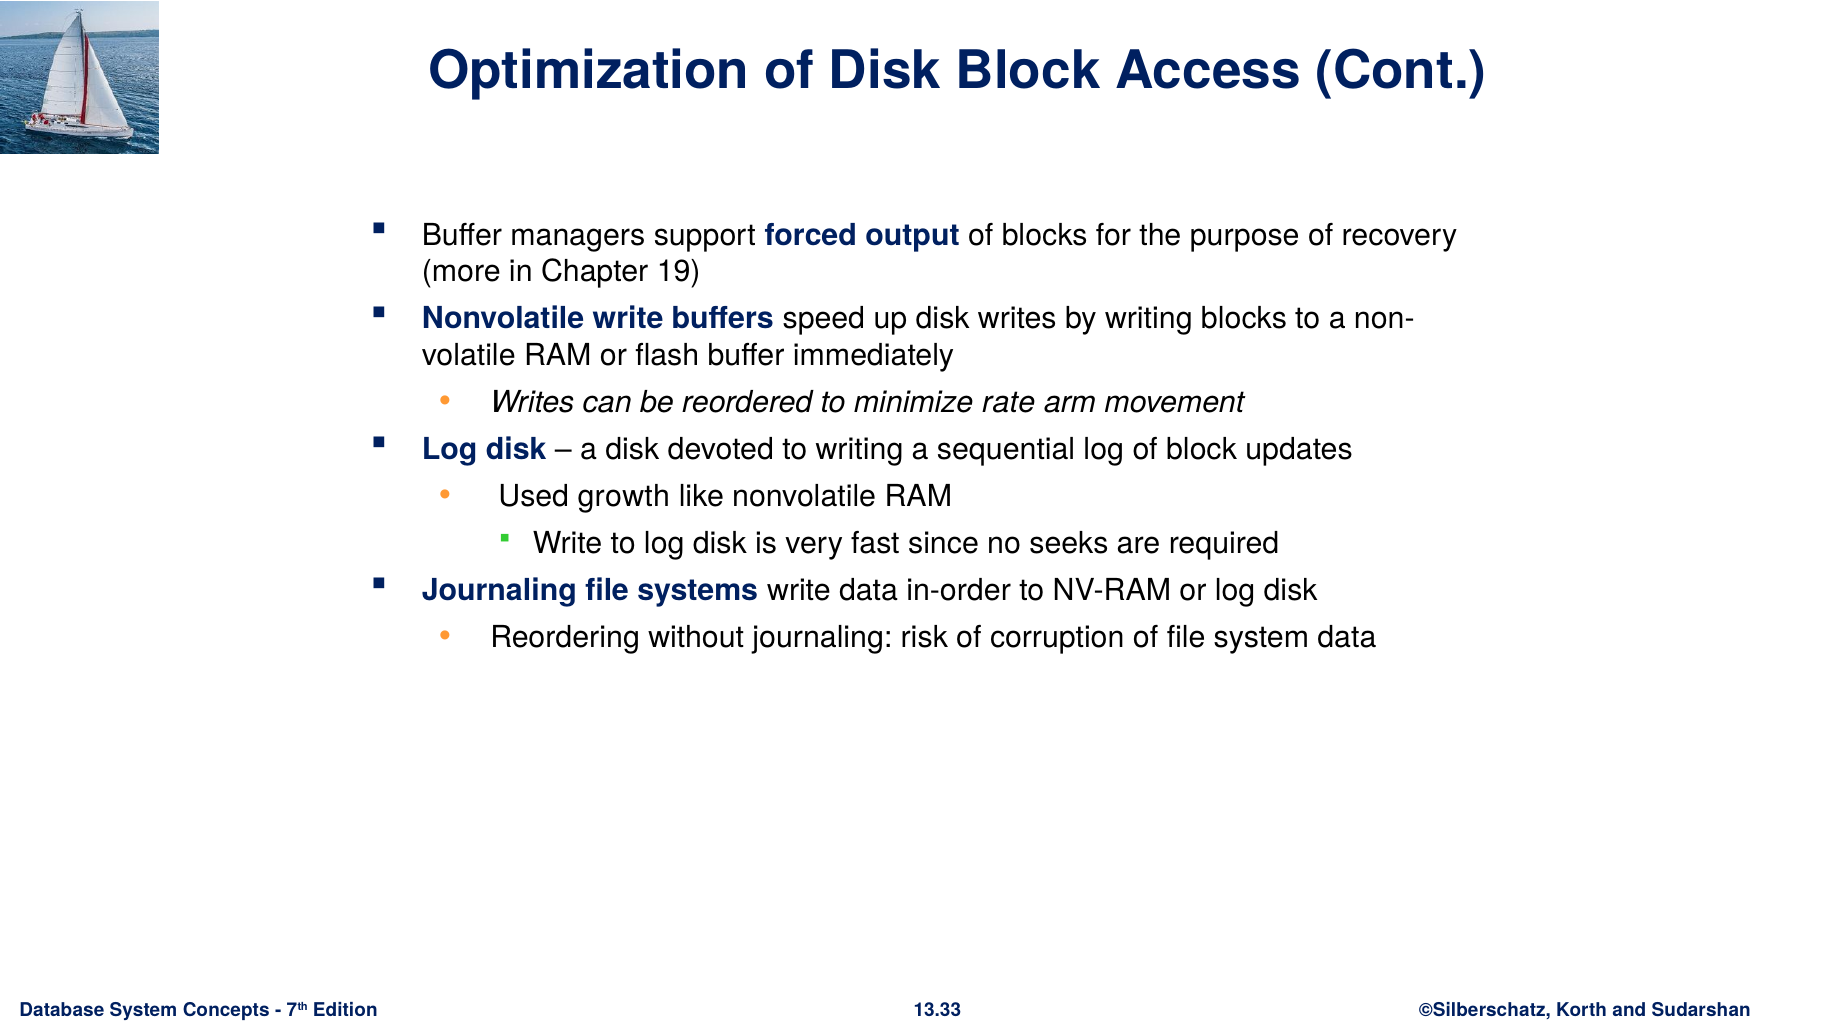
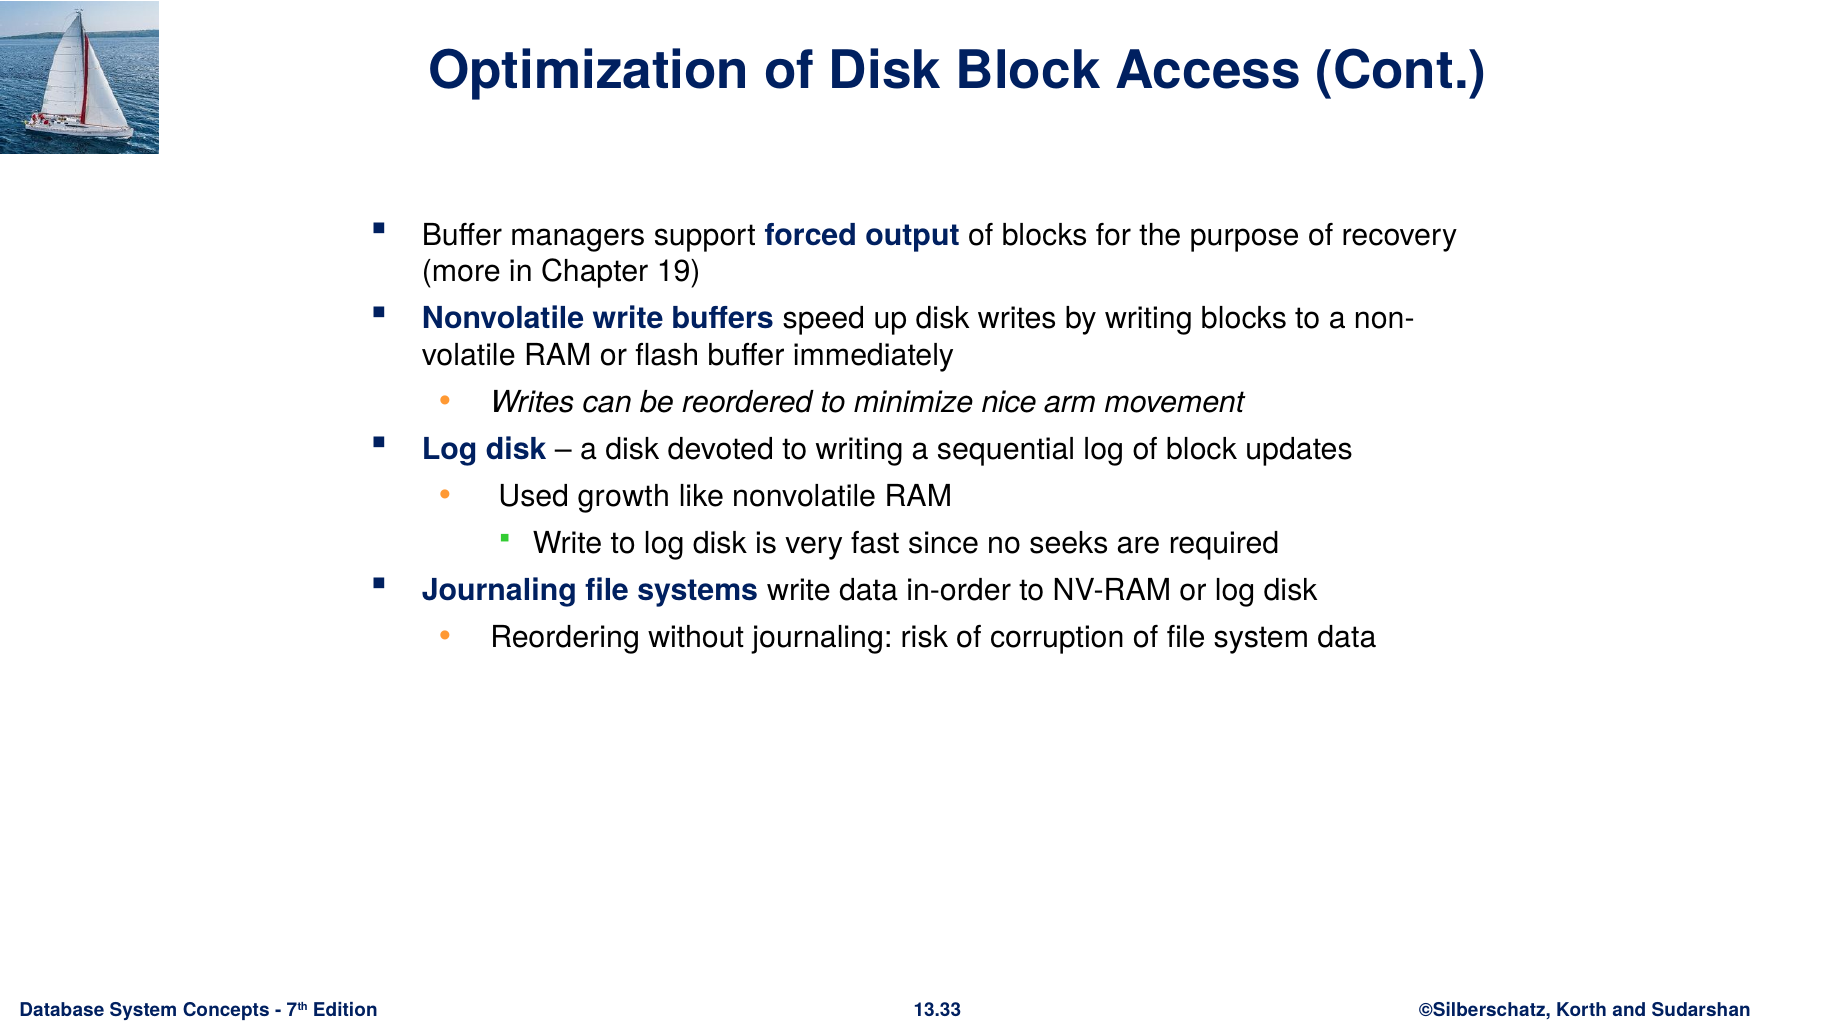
rate: rate -> nice
